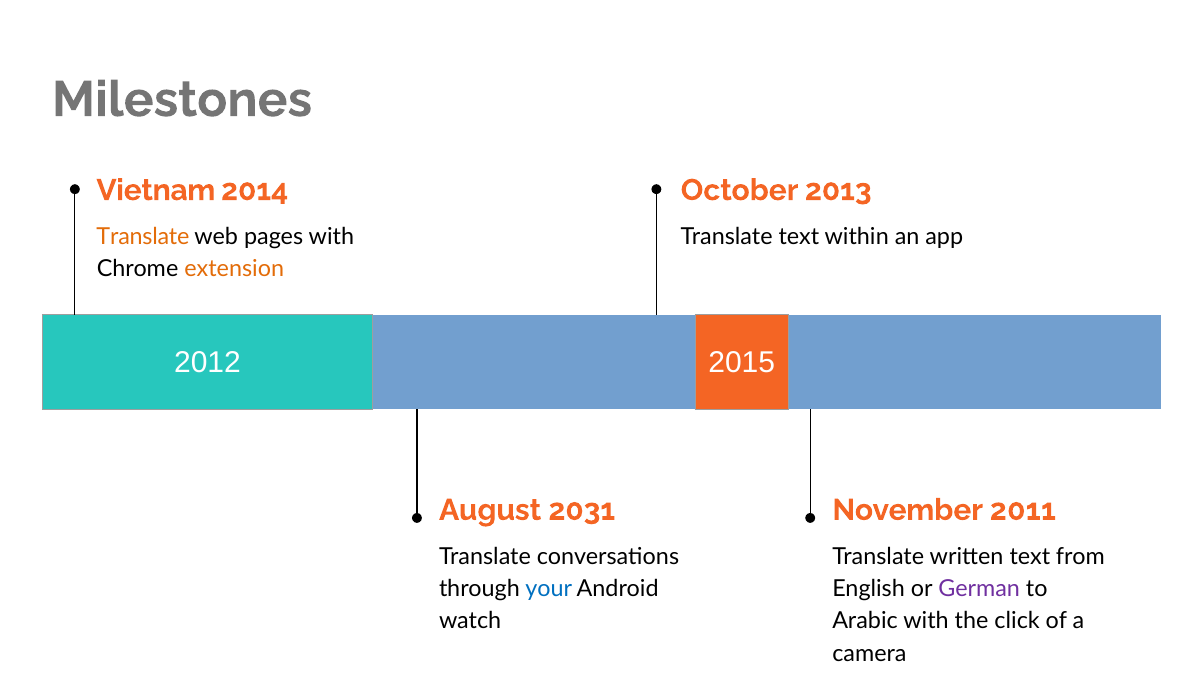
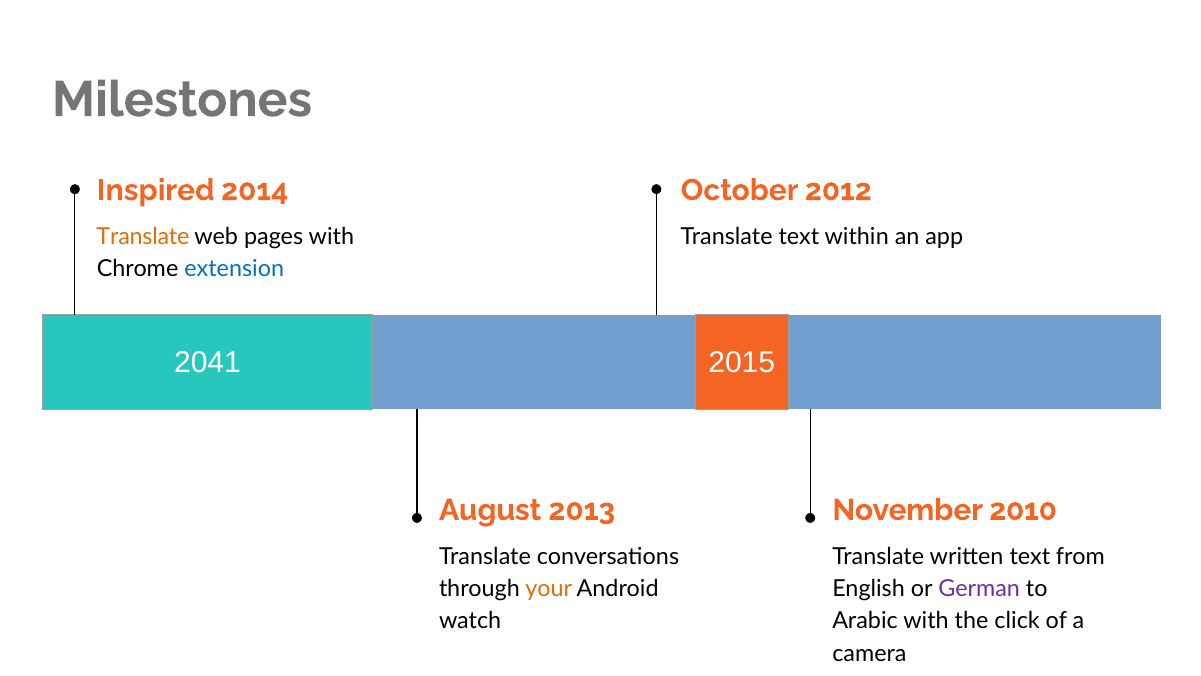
Vietnam: Vietnam -> Inspired
2013: 2013 -> 2012
extension colour: orange -> blue
2012: 2012 -> 2041
2031: 2031 -> 2013
2011: 2011 -> 2010
your colour: blue -> orange
